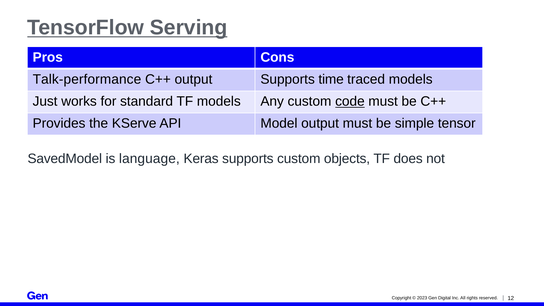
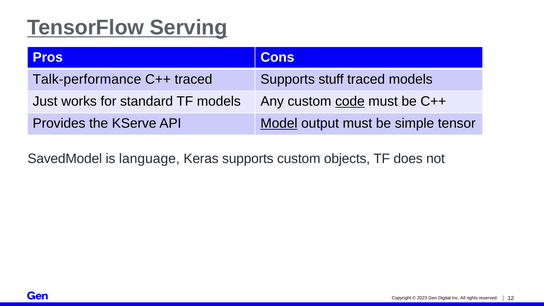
C++ output: output -> traced
time: time -> stuff
Model underline: none -> present
